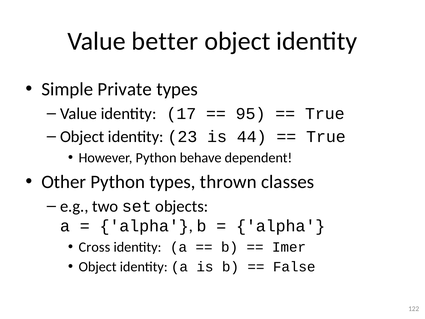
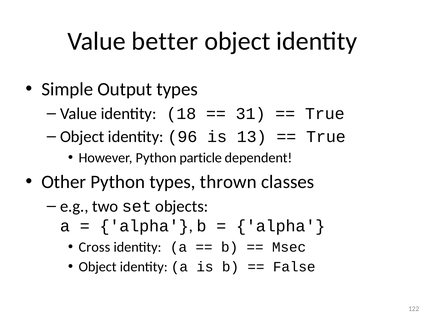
Private: Private -> Output
17: 17 -> 18
95: 95 -> 31
23: 23 -> 96
44: 44 -> 13
behave: behave -> particle
Imer: Imer -> Msec
